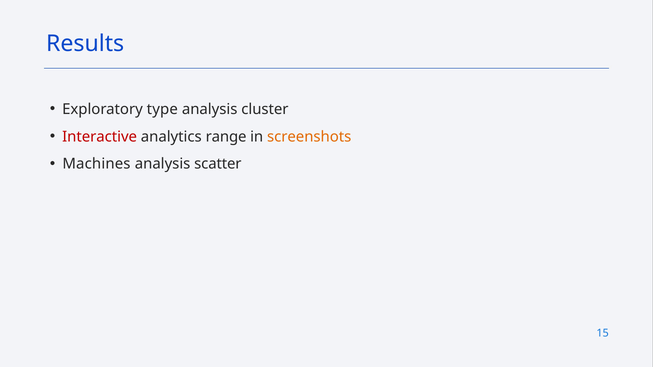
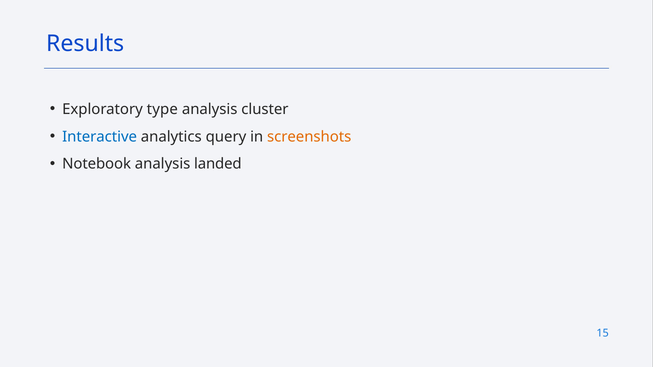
Interactive colour: red -> blue
range: range -> query
Machines: Machines -> Notebook
scatter: scatter -> landed
